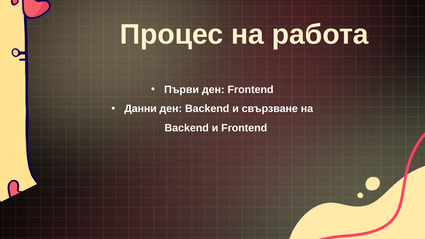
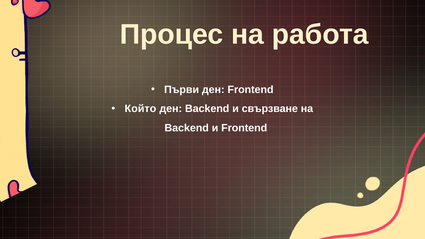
Данни: Данни -> Който
